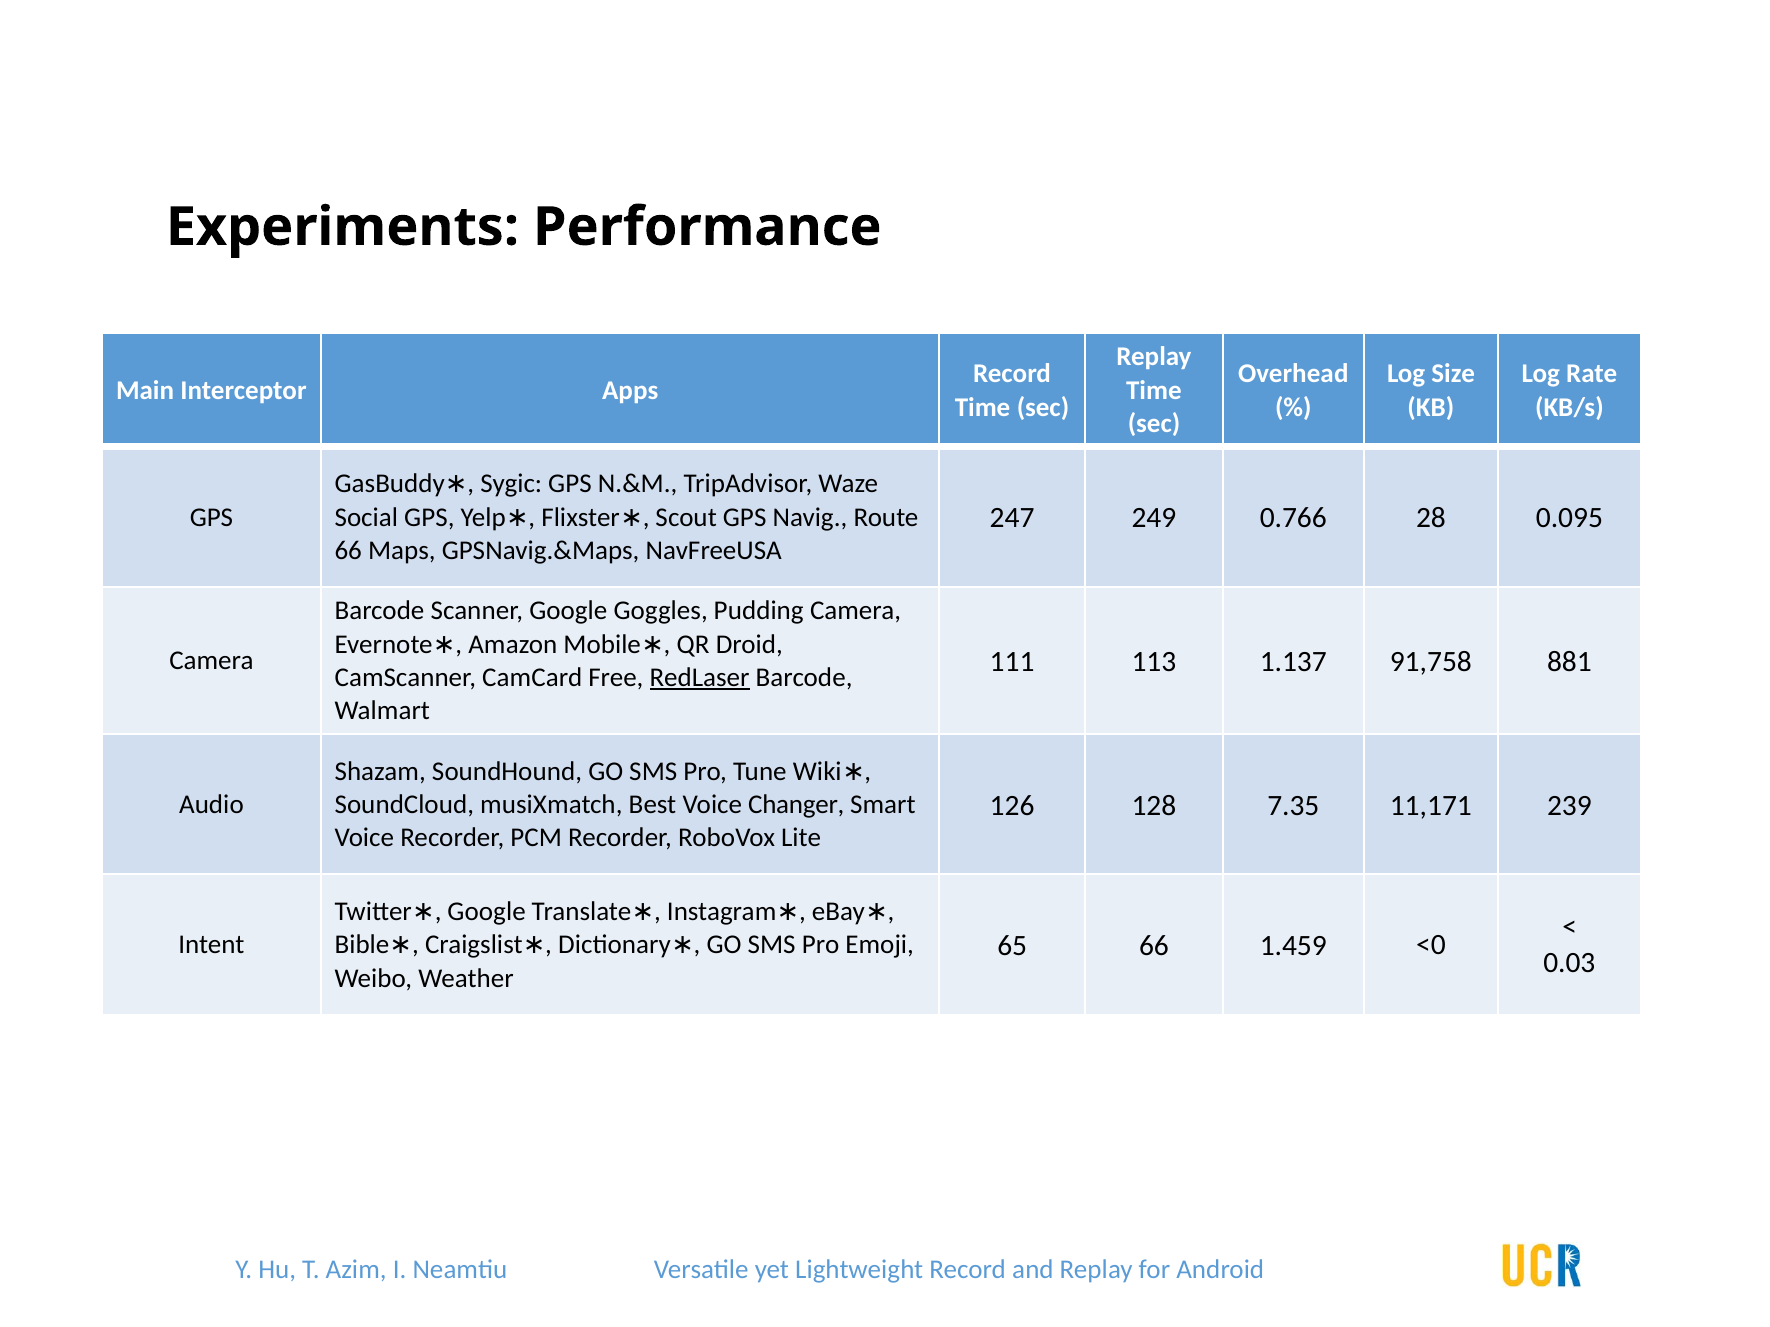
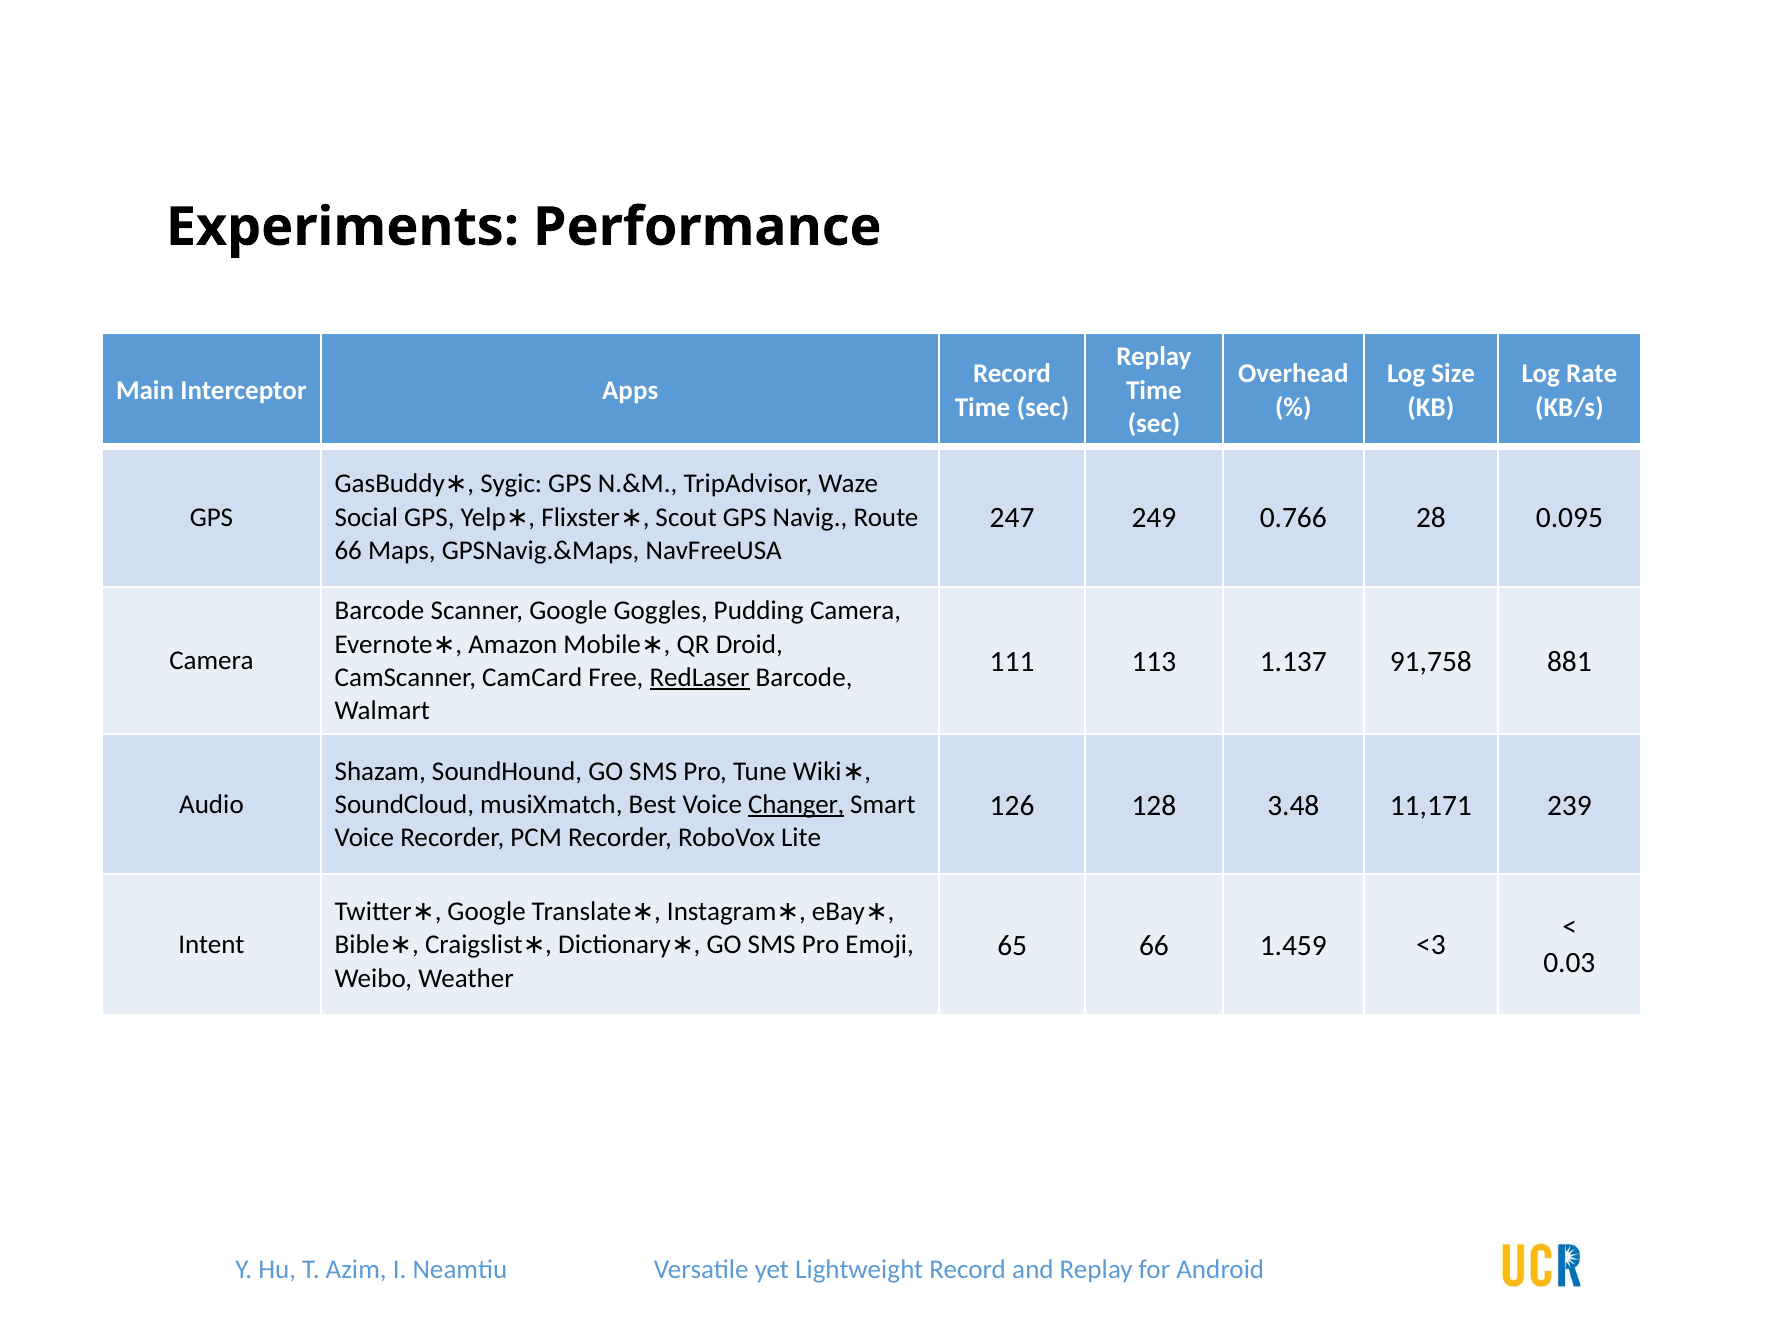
7.35: 7.35 -> 3.48
Changer underline: none -> present
<0: <0 -> <3
